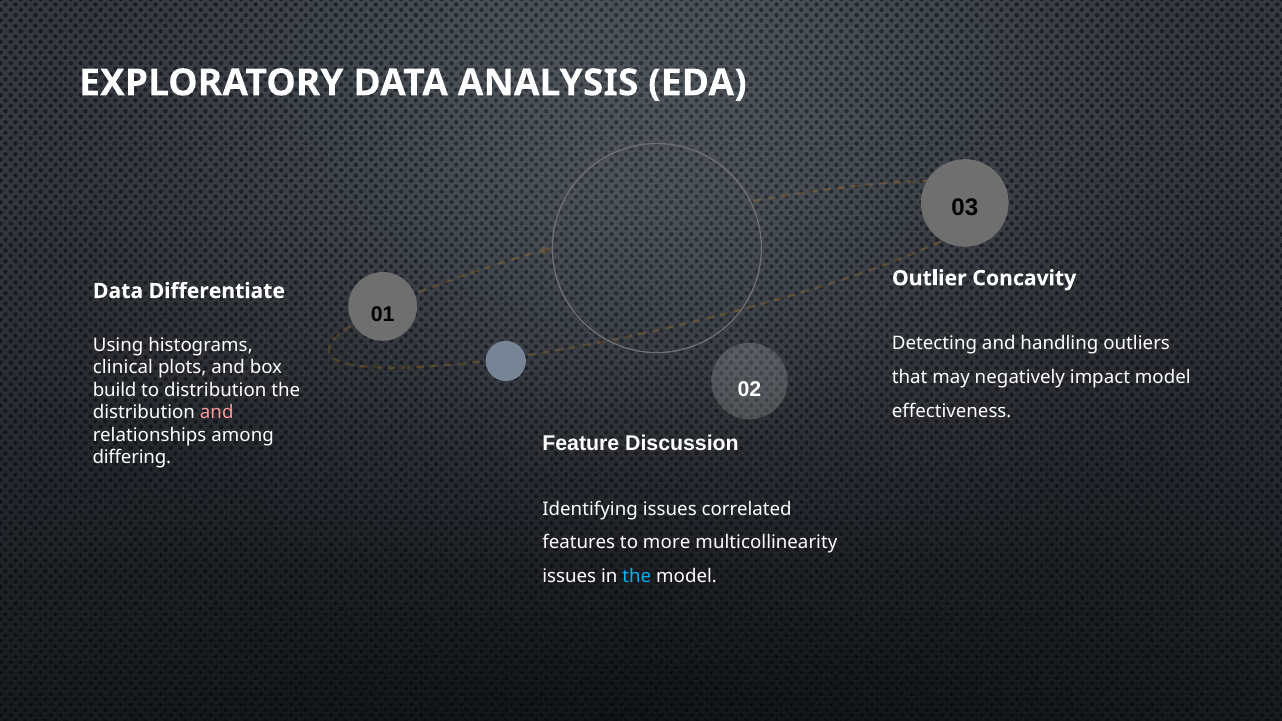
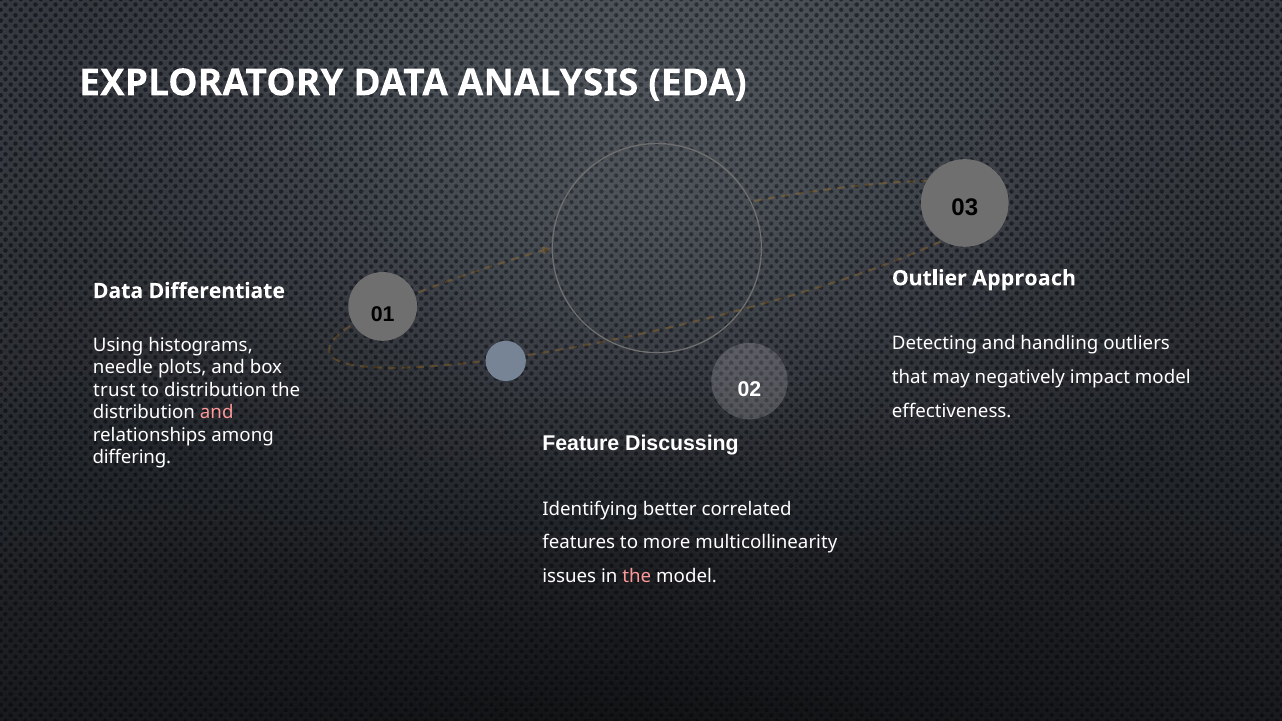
Concavity: Concavity -> Approach
clinical: clinical -> needle
build: build -> trust
Discussion: Discussion -> Discussing
Identifying issues: issues -> better
the at (637, 576) colour: light blue -> pink
